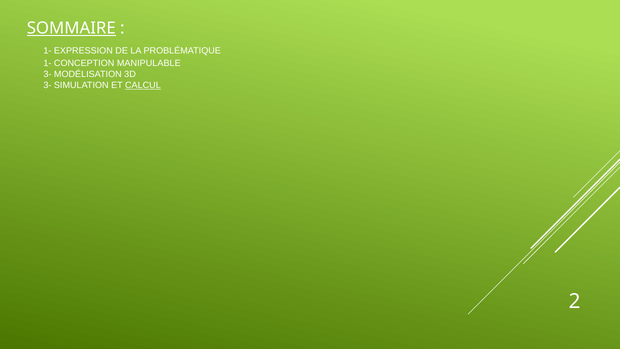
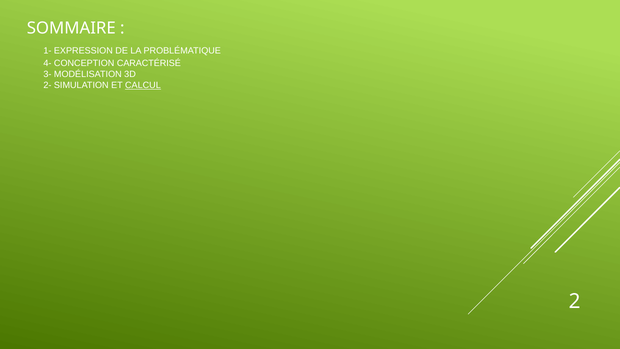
SOMMAIRE underline: present -> none
1- at (47, 63): 1- -> 4-
MANIPULABLE: MANIPULABLE -> CARACTÉRISÉ
3- at (47, 85): 3- -> 2-
